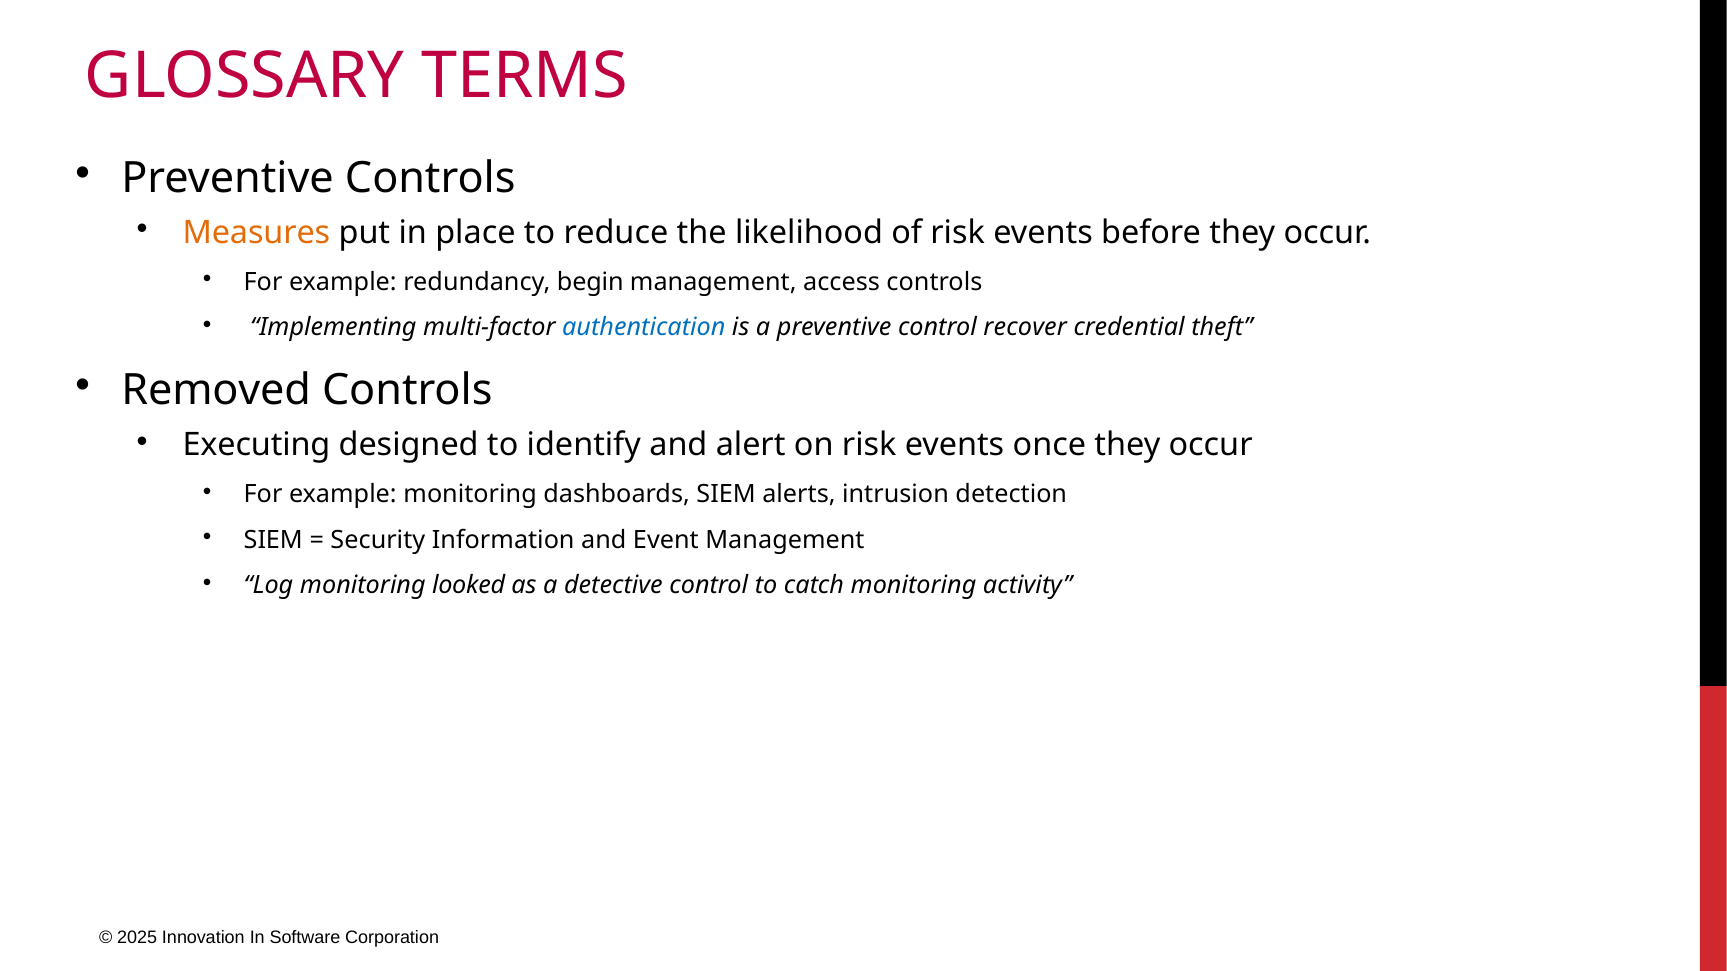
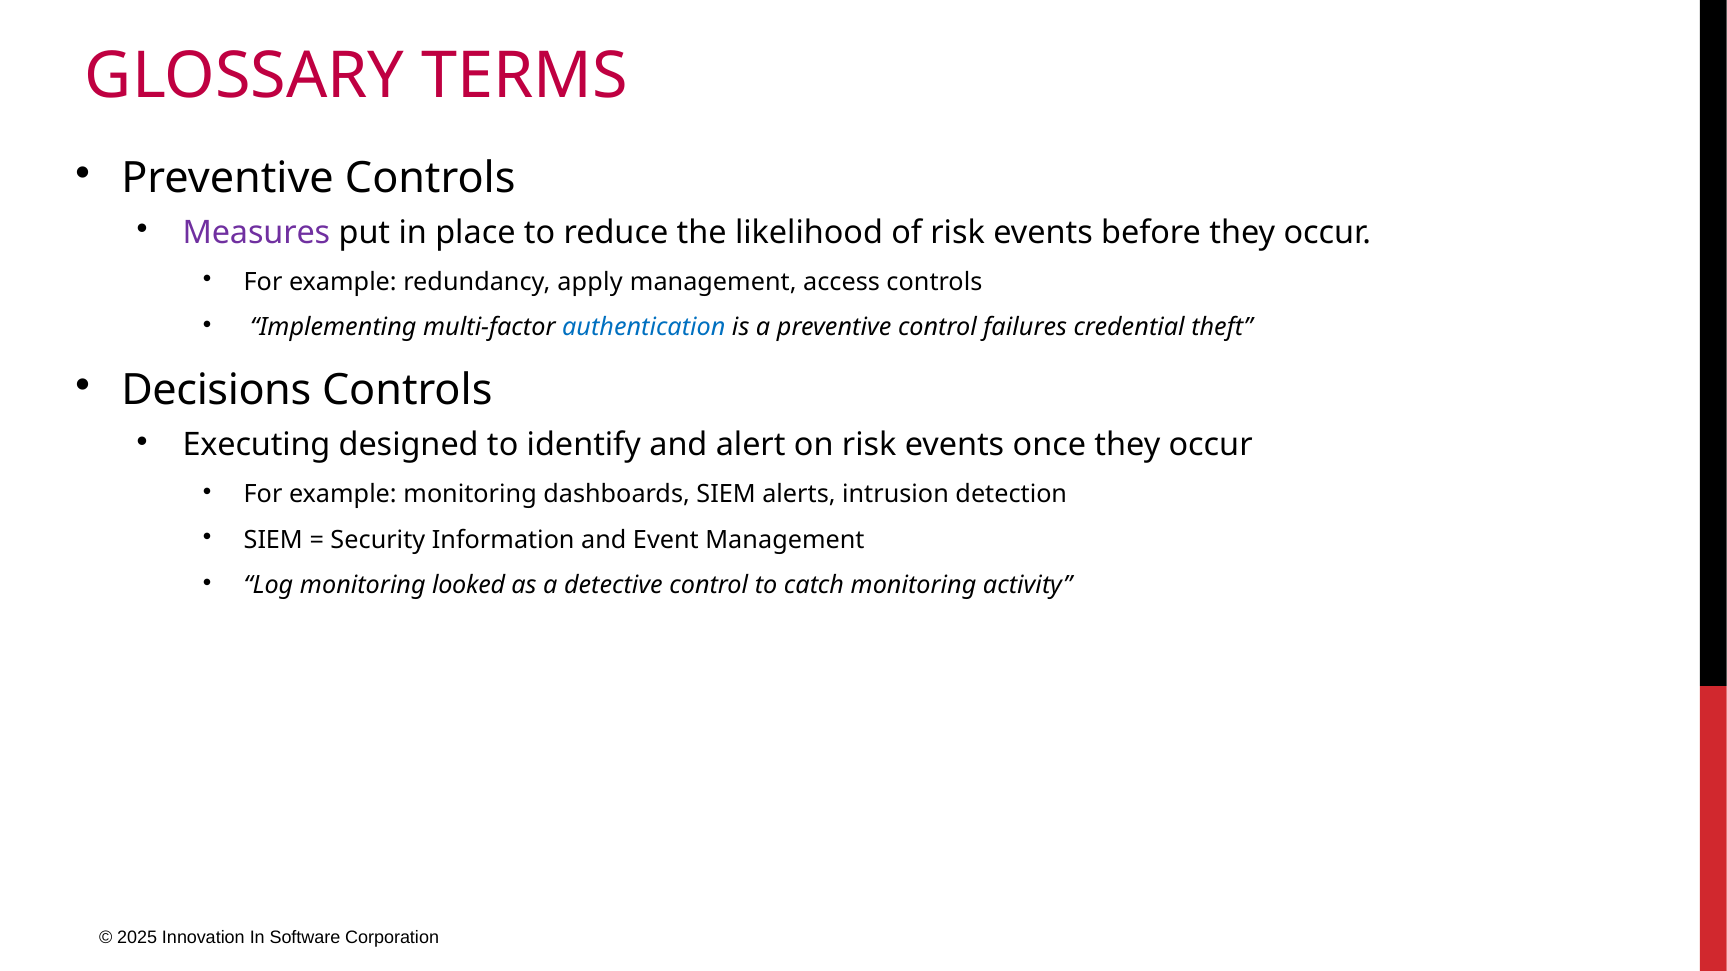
Measures colour: orange -> purple
begin: begin -> apply
recover: recover -> failures
Removed: Removed -> Decisions
